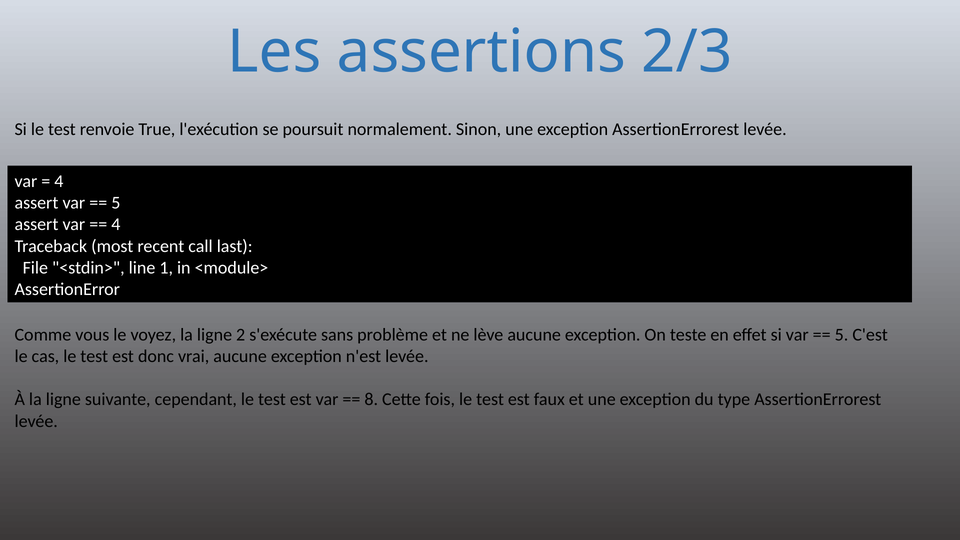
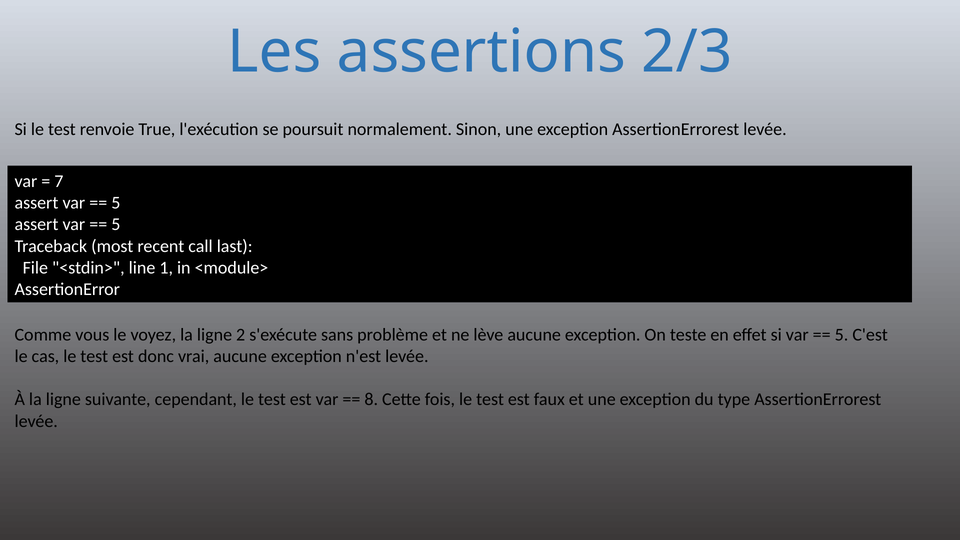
4 at (59, 181): 4 -> 7
4 at (116, 224): 4 -> 5
